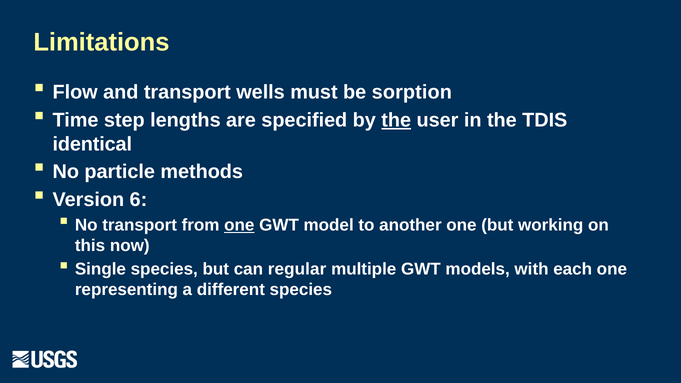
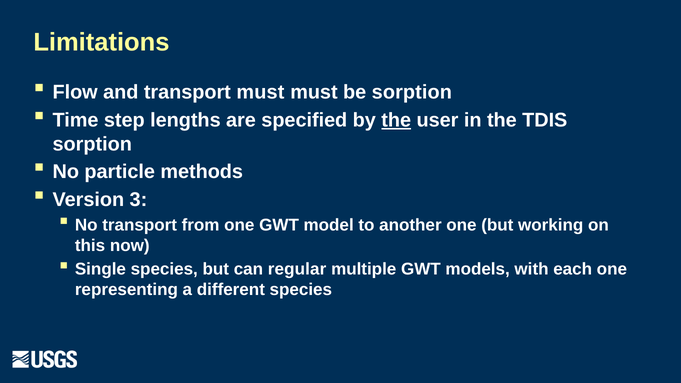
transport wells: wells -> must
identical at (92, 144): identical -> sorption
6: 6 -> 3
one at (239, 225) underline: present -> none
